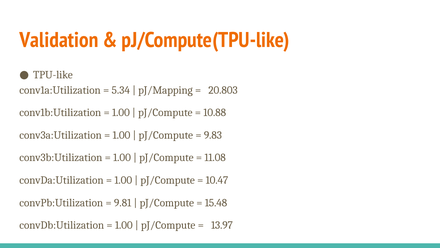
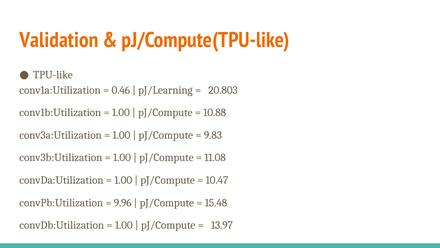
5.34: 5.34 -> 0.46
pJ/Mapping: pJ/Mapping -> pJ/Learning
9.81: 9.81 -> 9.96
